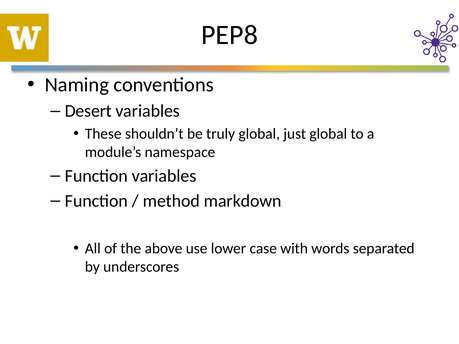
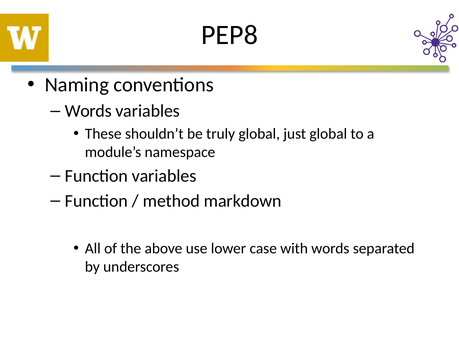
Desert at (88, 111): Desert -> Words
